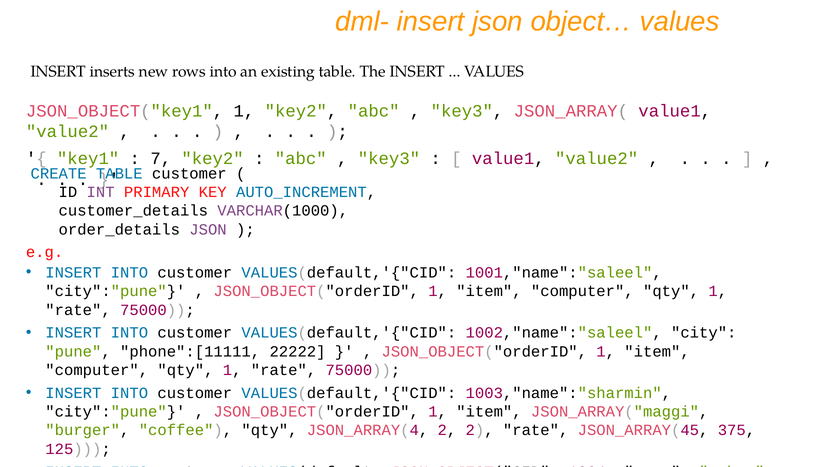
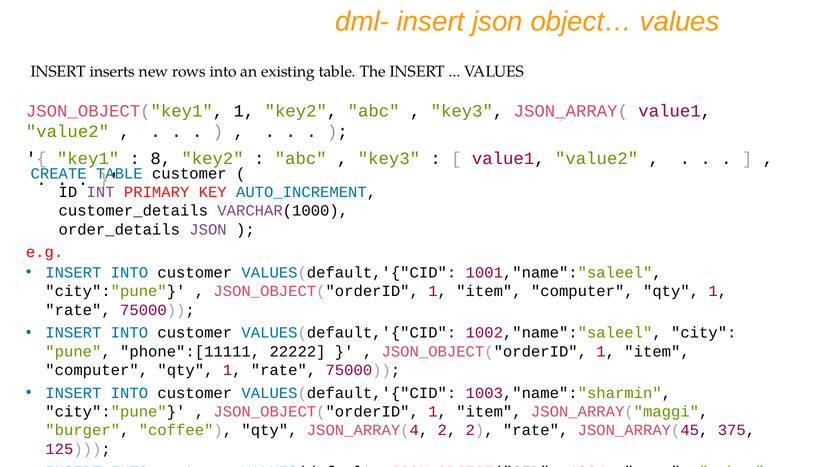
7: 7 -> 8
